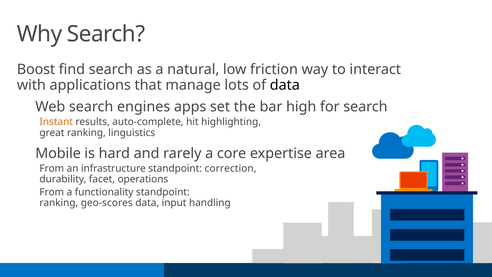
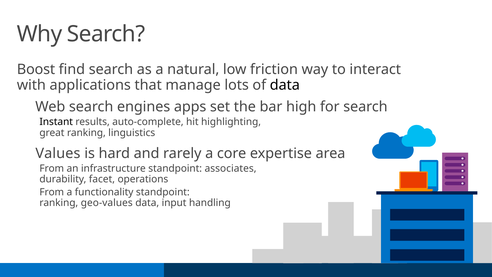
Instant colour: orange -> black
Mobile: Mobile -> Values
correction: correction -> associates
geo-scores: geo-scores -> geo-values
